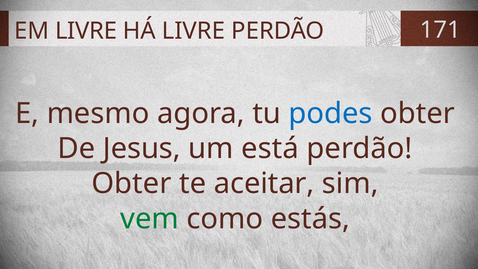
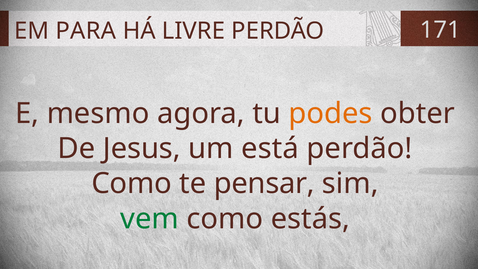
EM LIVRE: LIVRE -> PARA
podes colour: blue -> orange
Obter at (131, 184): Obter -> Como
aceitar: aceitar -> pensar
